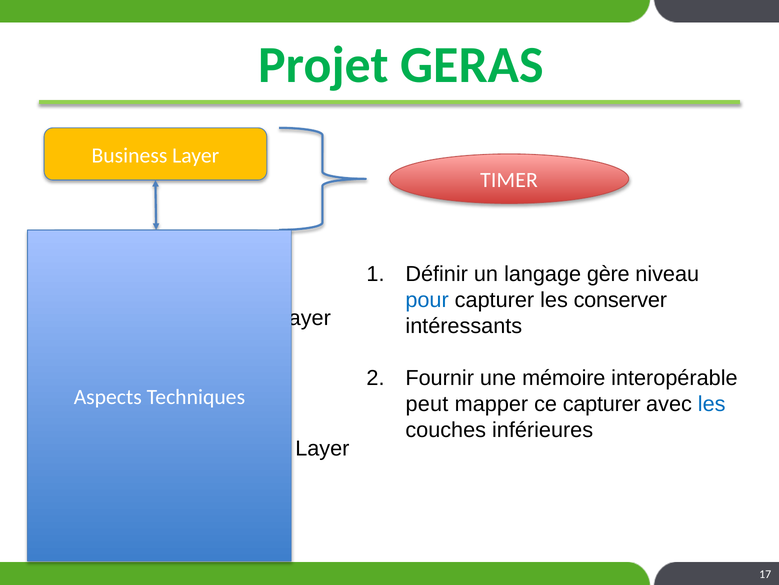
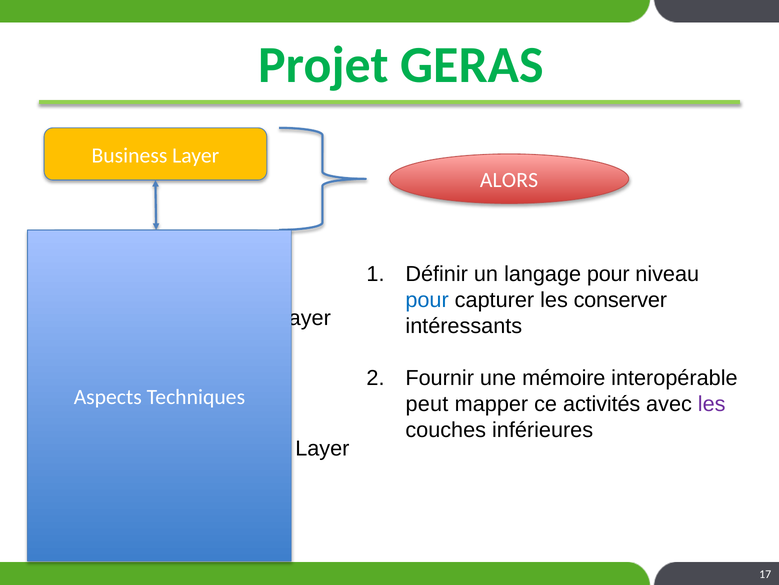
TIMER: TIMER -> ALORS
langage gère: gère -> pour
ce capturer: capturer -> activités
les at (712, 404) colour: blue -> purple
